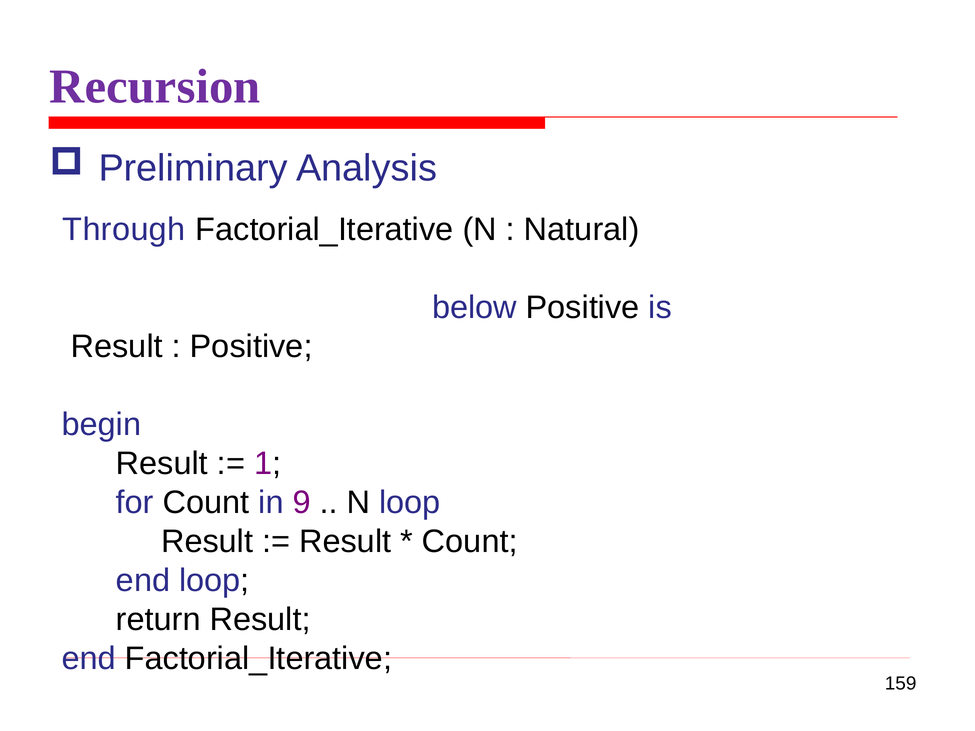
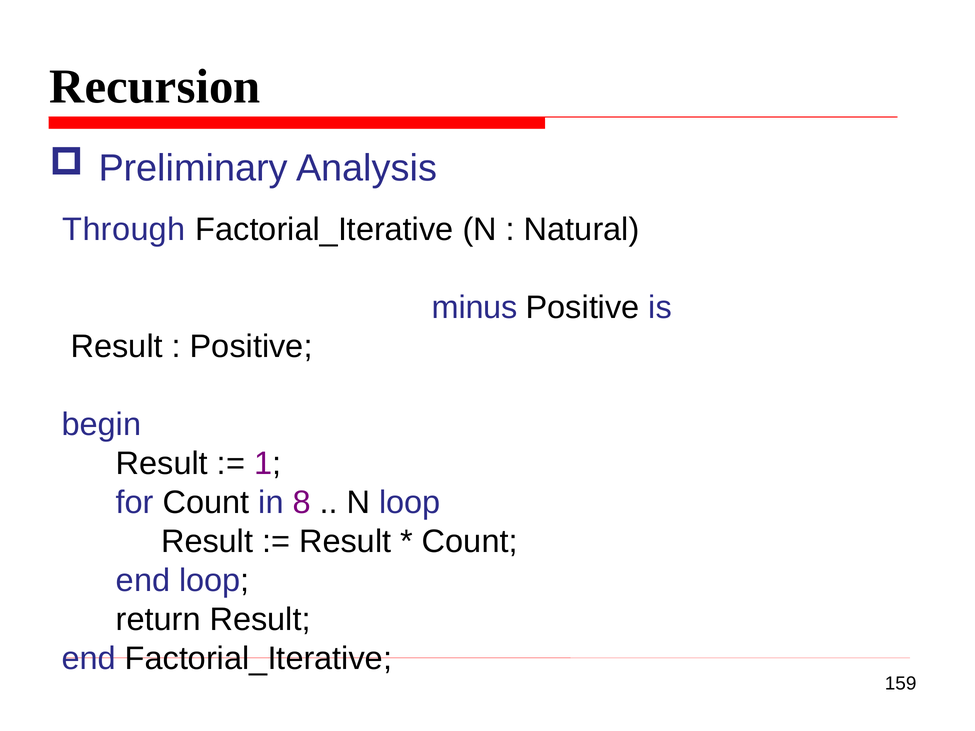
Recursion colour: purple -> black
below: below -> minus
9: 9 -> 8
